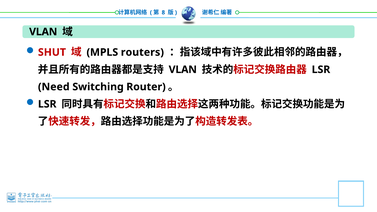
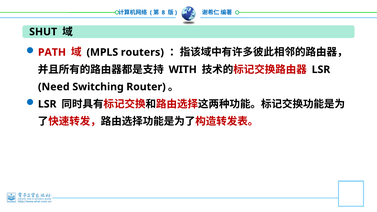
VLAN at (43, 32): VLAN -> SHUT
SHUT: SHUT -> PATH
VLAN at (183, 70): VLAN -> WITH
